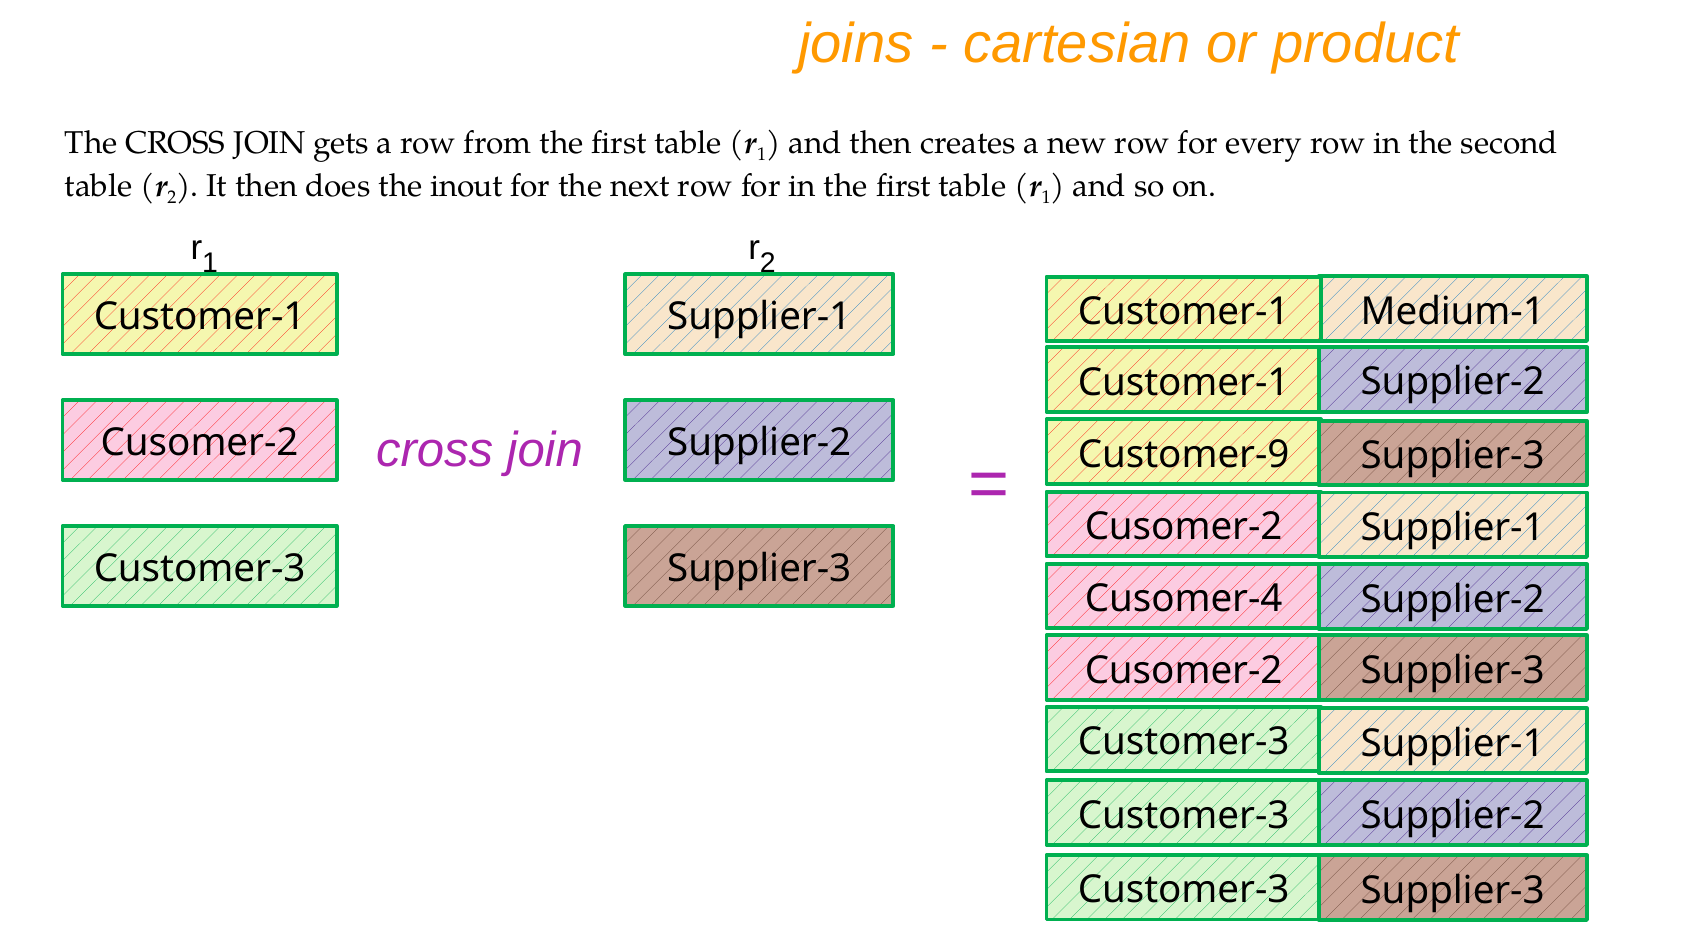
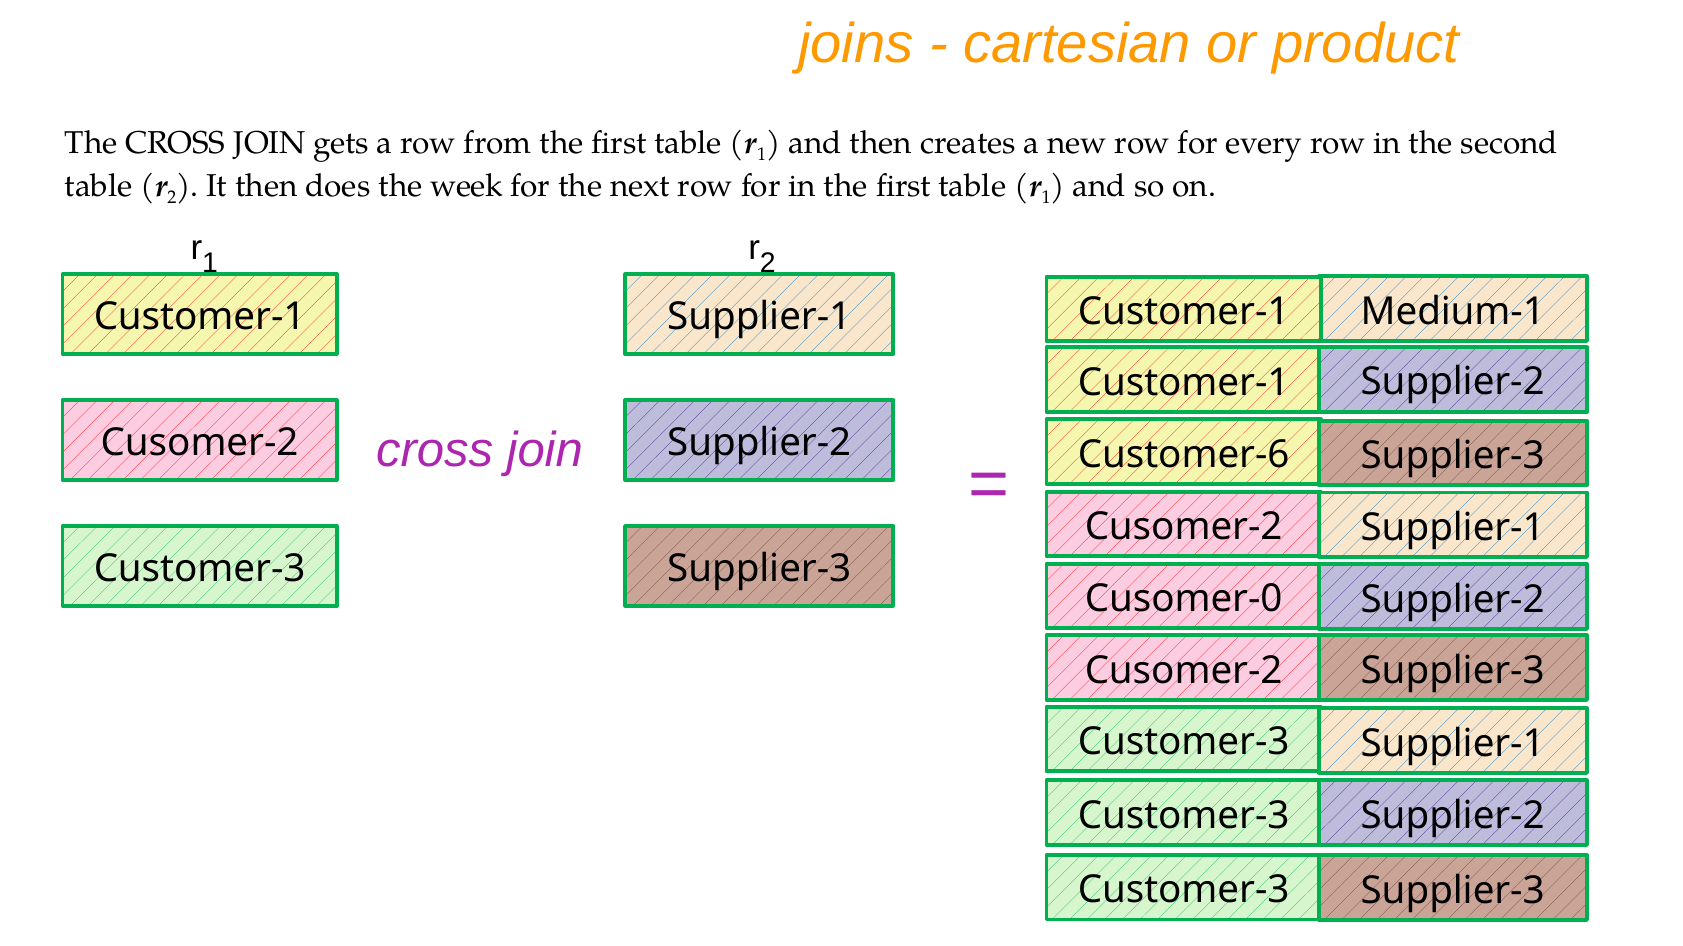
inout: inout -> week
Customer-9: Customer-9 -> Customer-6
Cusomer-4: Cusomer-4 -> Cusomer-0
